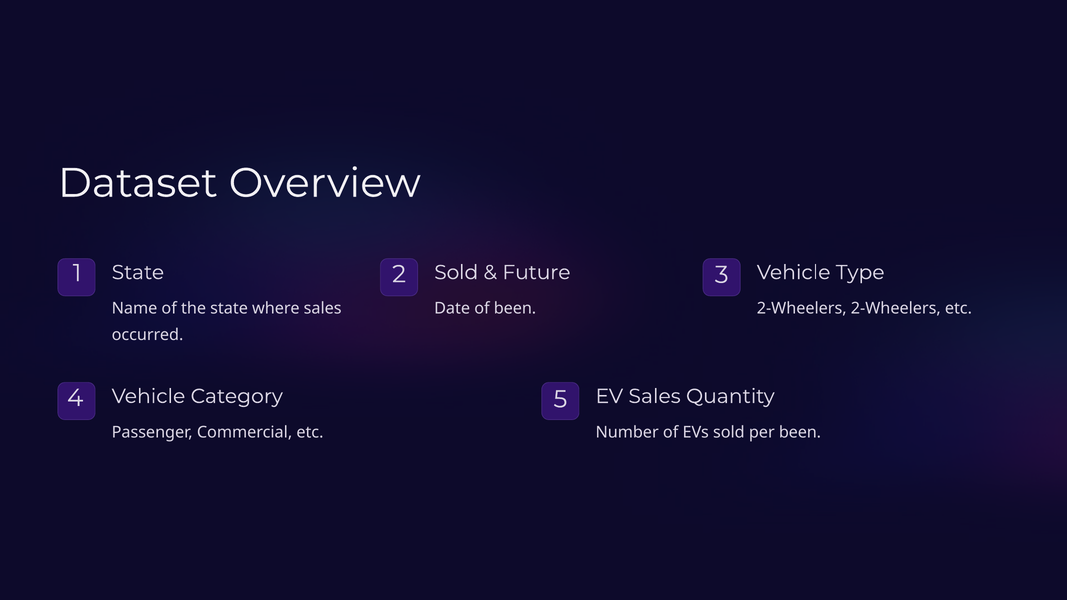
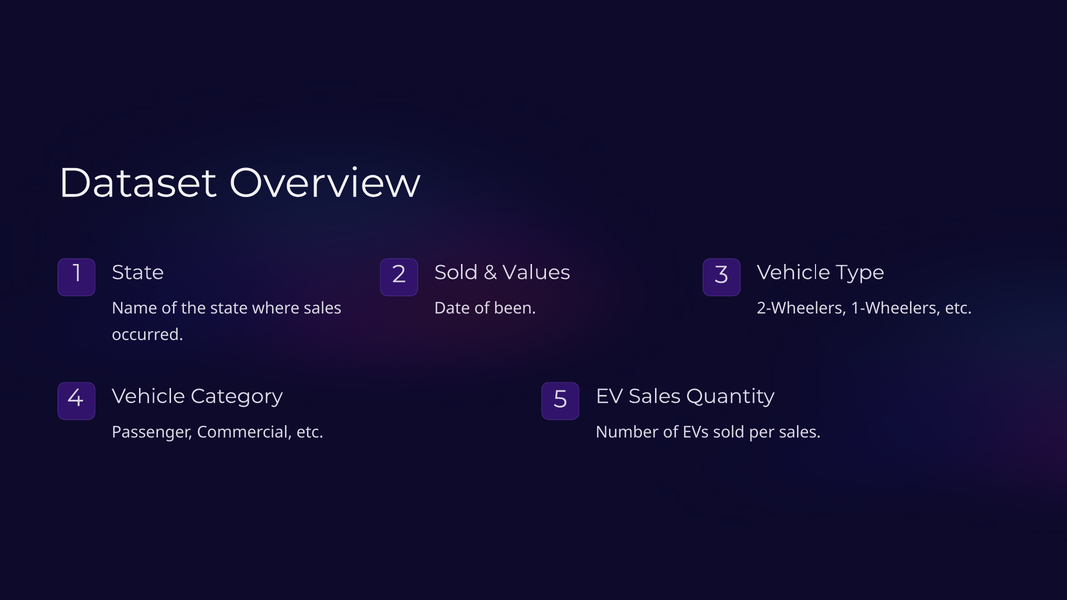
Future: Future -> Values
2-Wheelers 2-Wheelers: 2-Wheelers -> 1-Wheelers
per been: been -> sales
